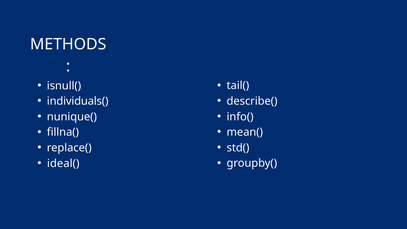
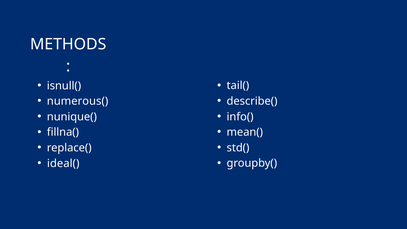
individuals(: individuals( -> numerous(
